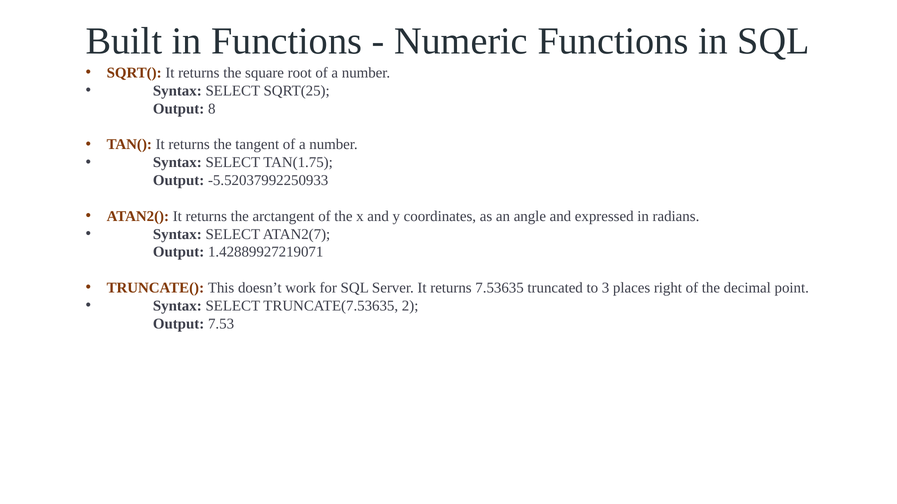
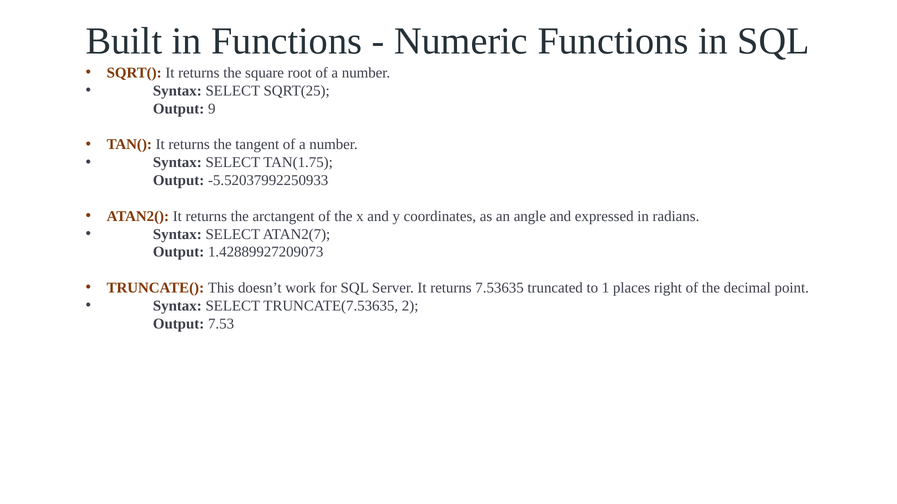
8: 8 -> 9
1.42889927219071: 1.42889927219071 -> 1.42889927209073
3: 3 -> 1
